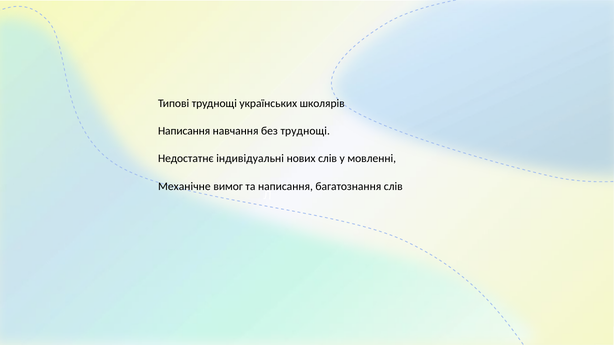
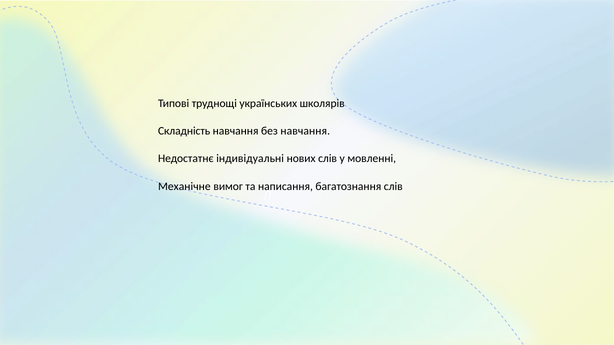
Написання at (184, 131): Написання -> Складність
без труднощі: труднощі -> навчання
